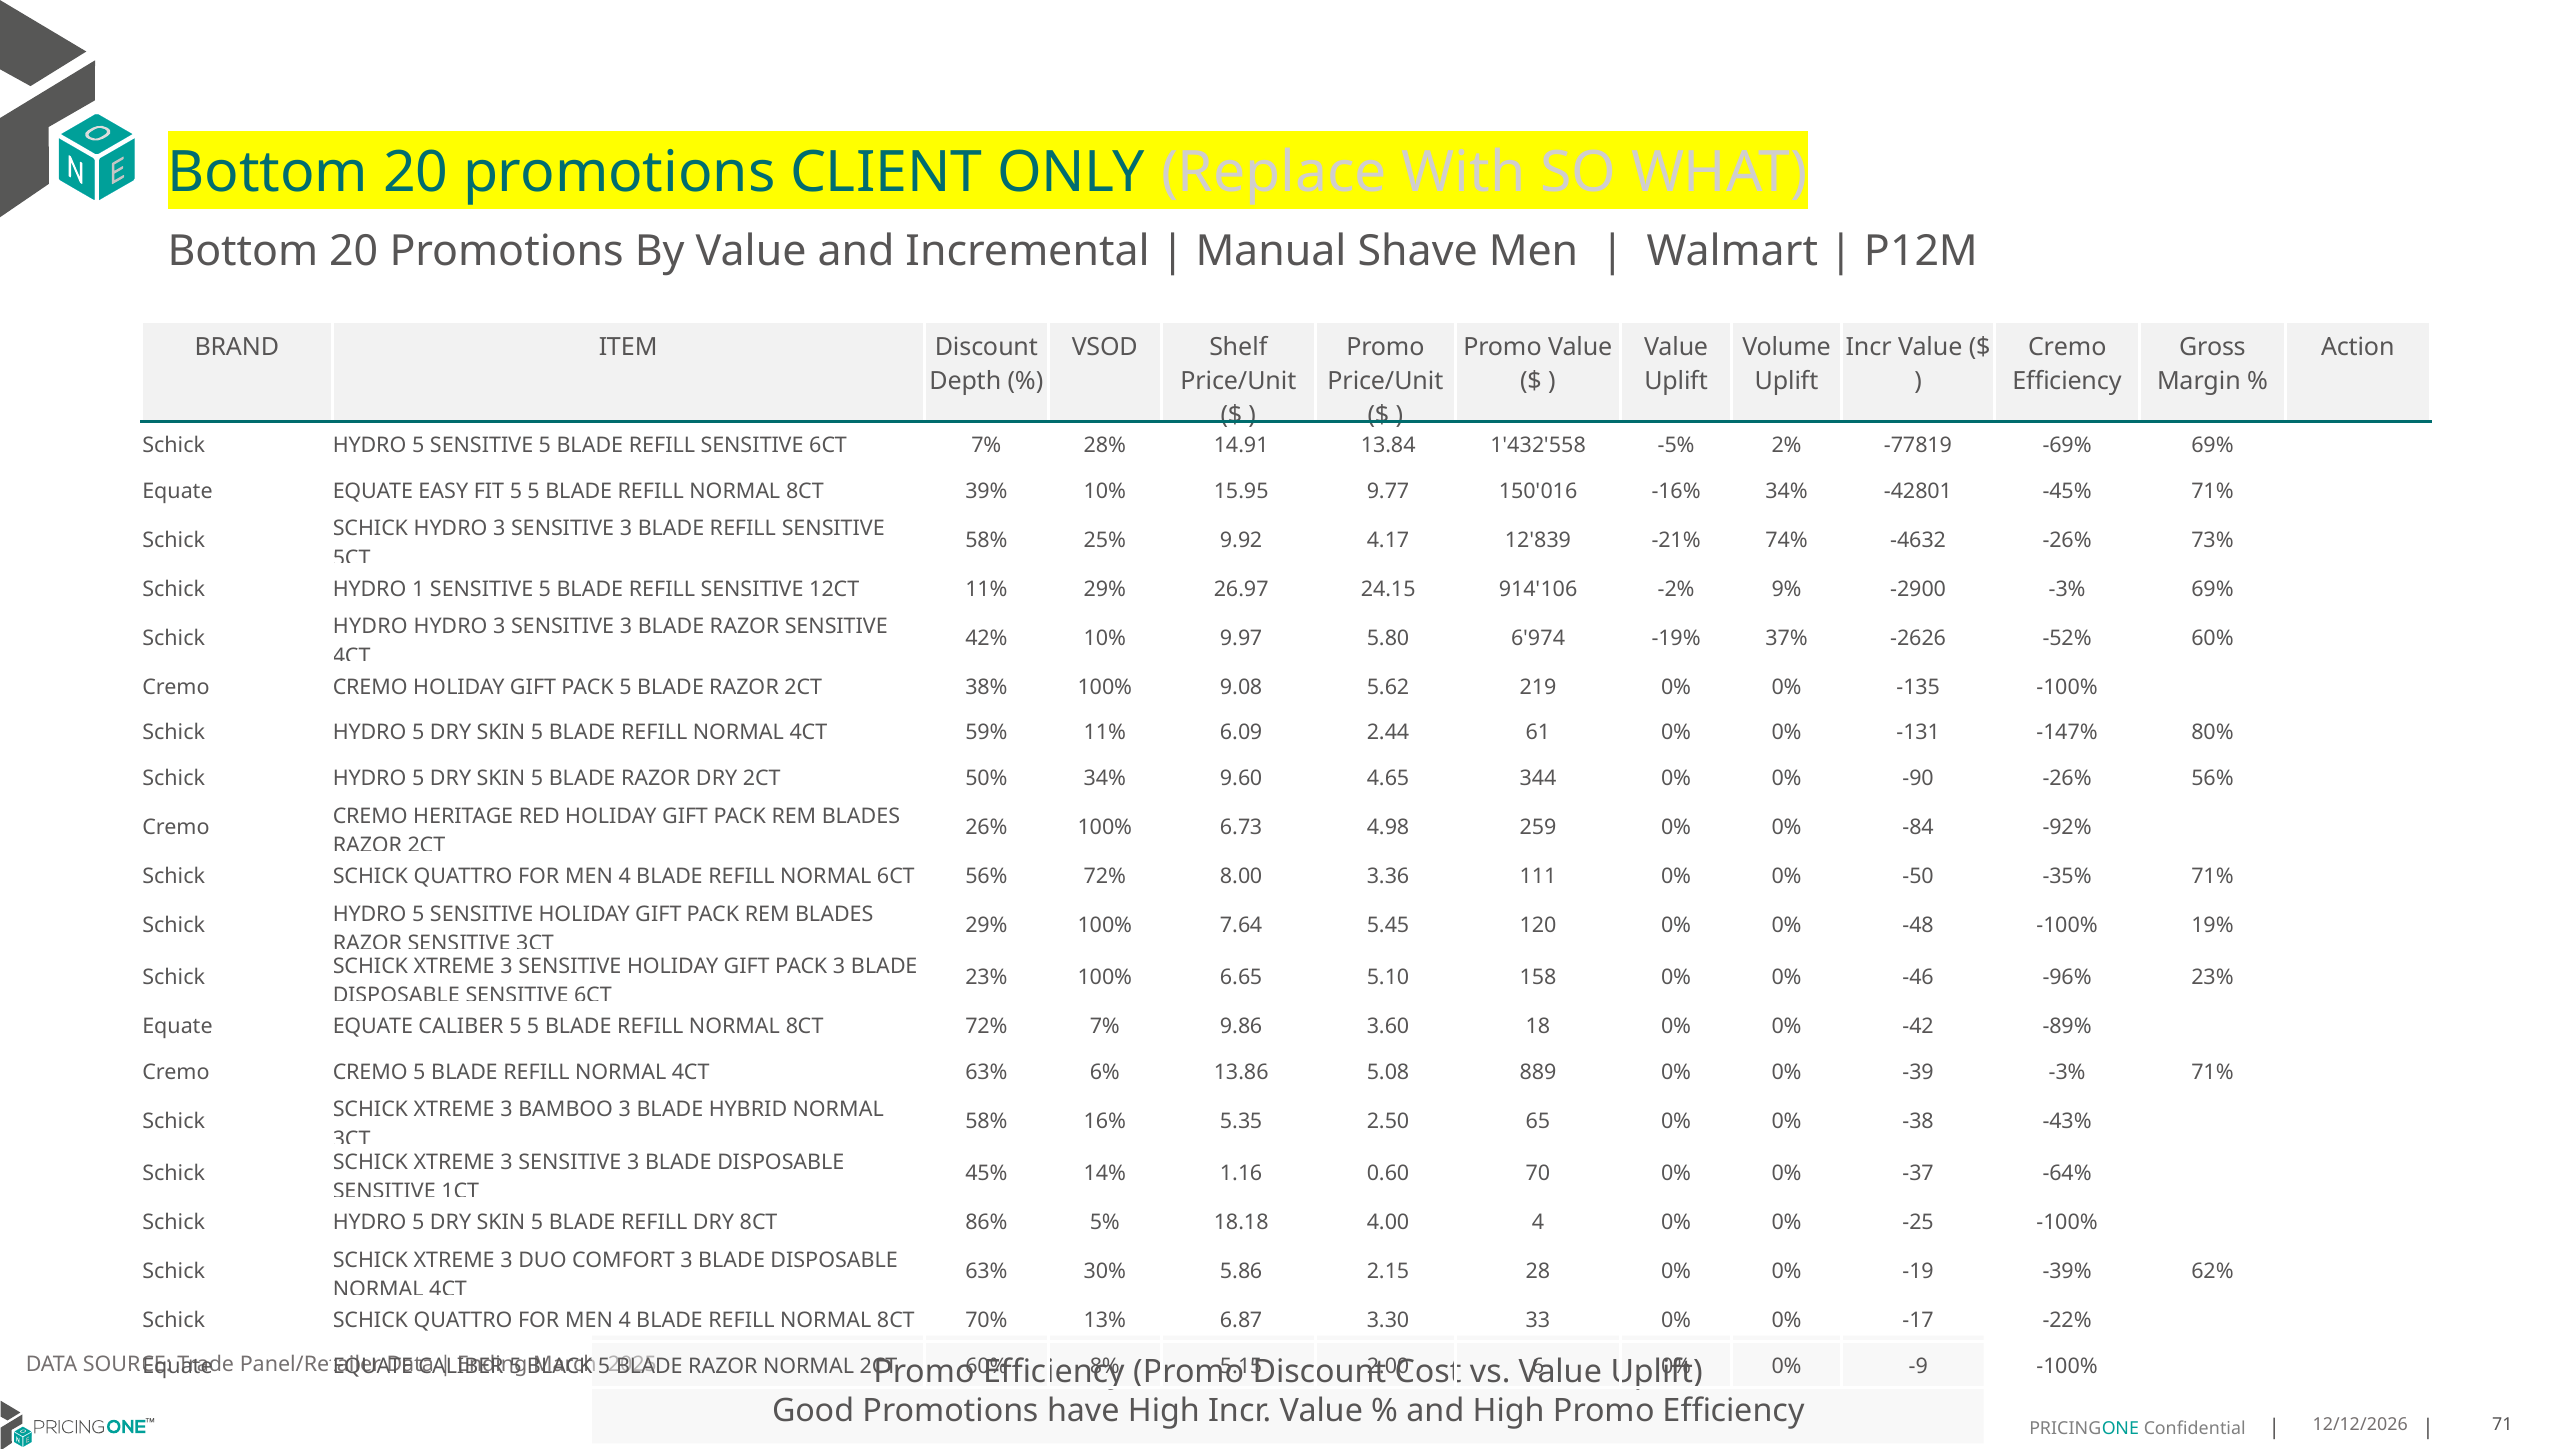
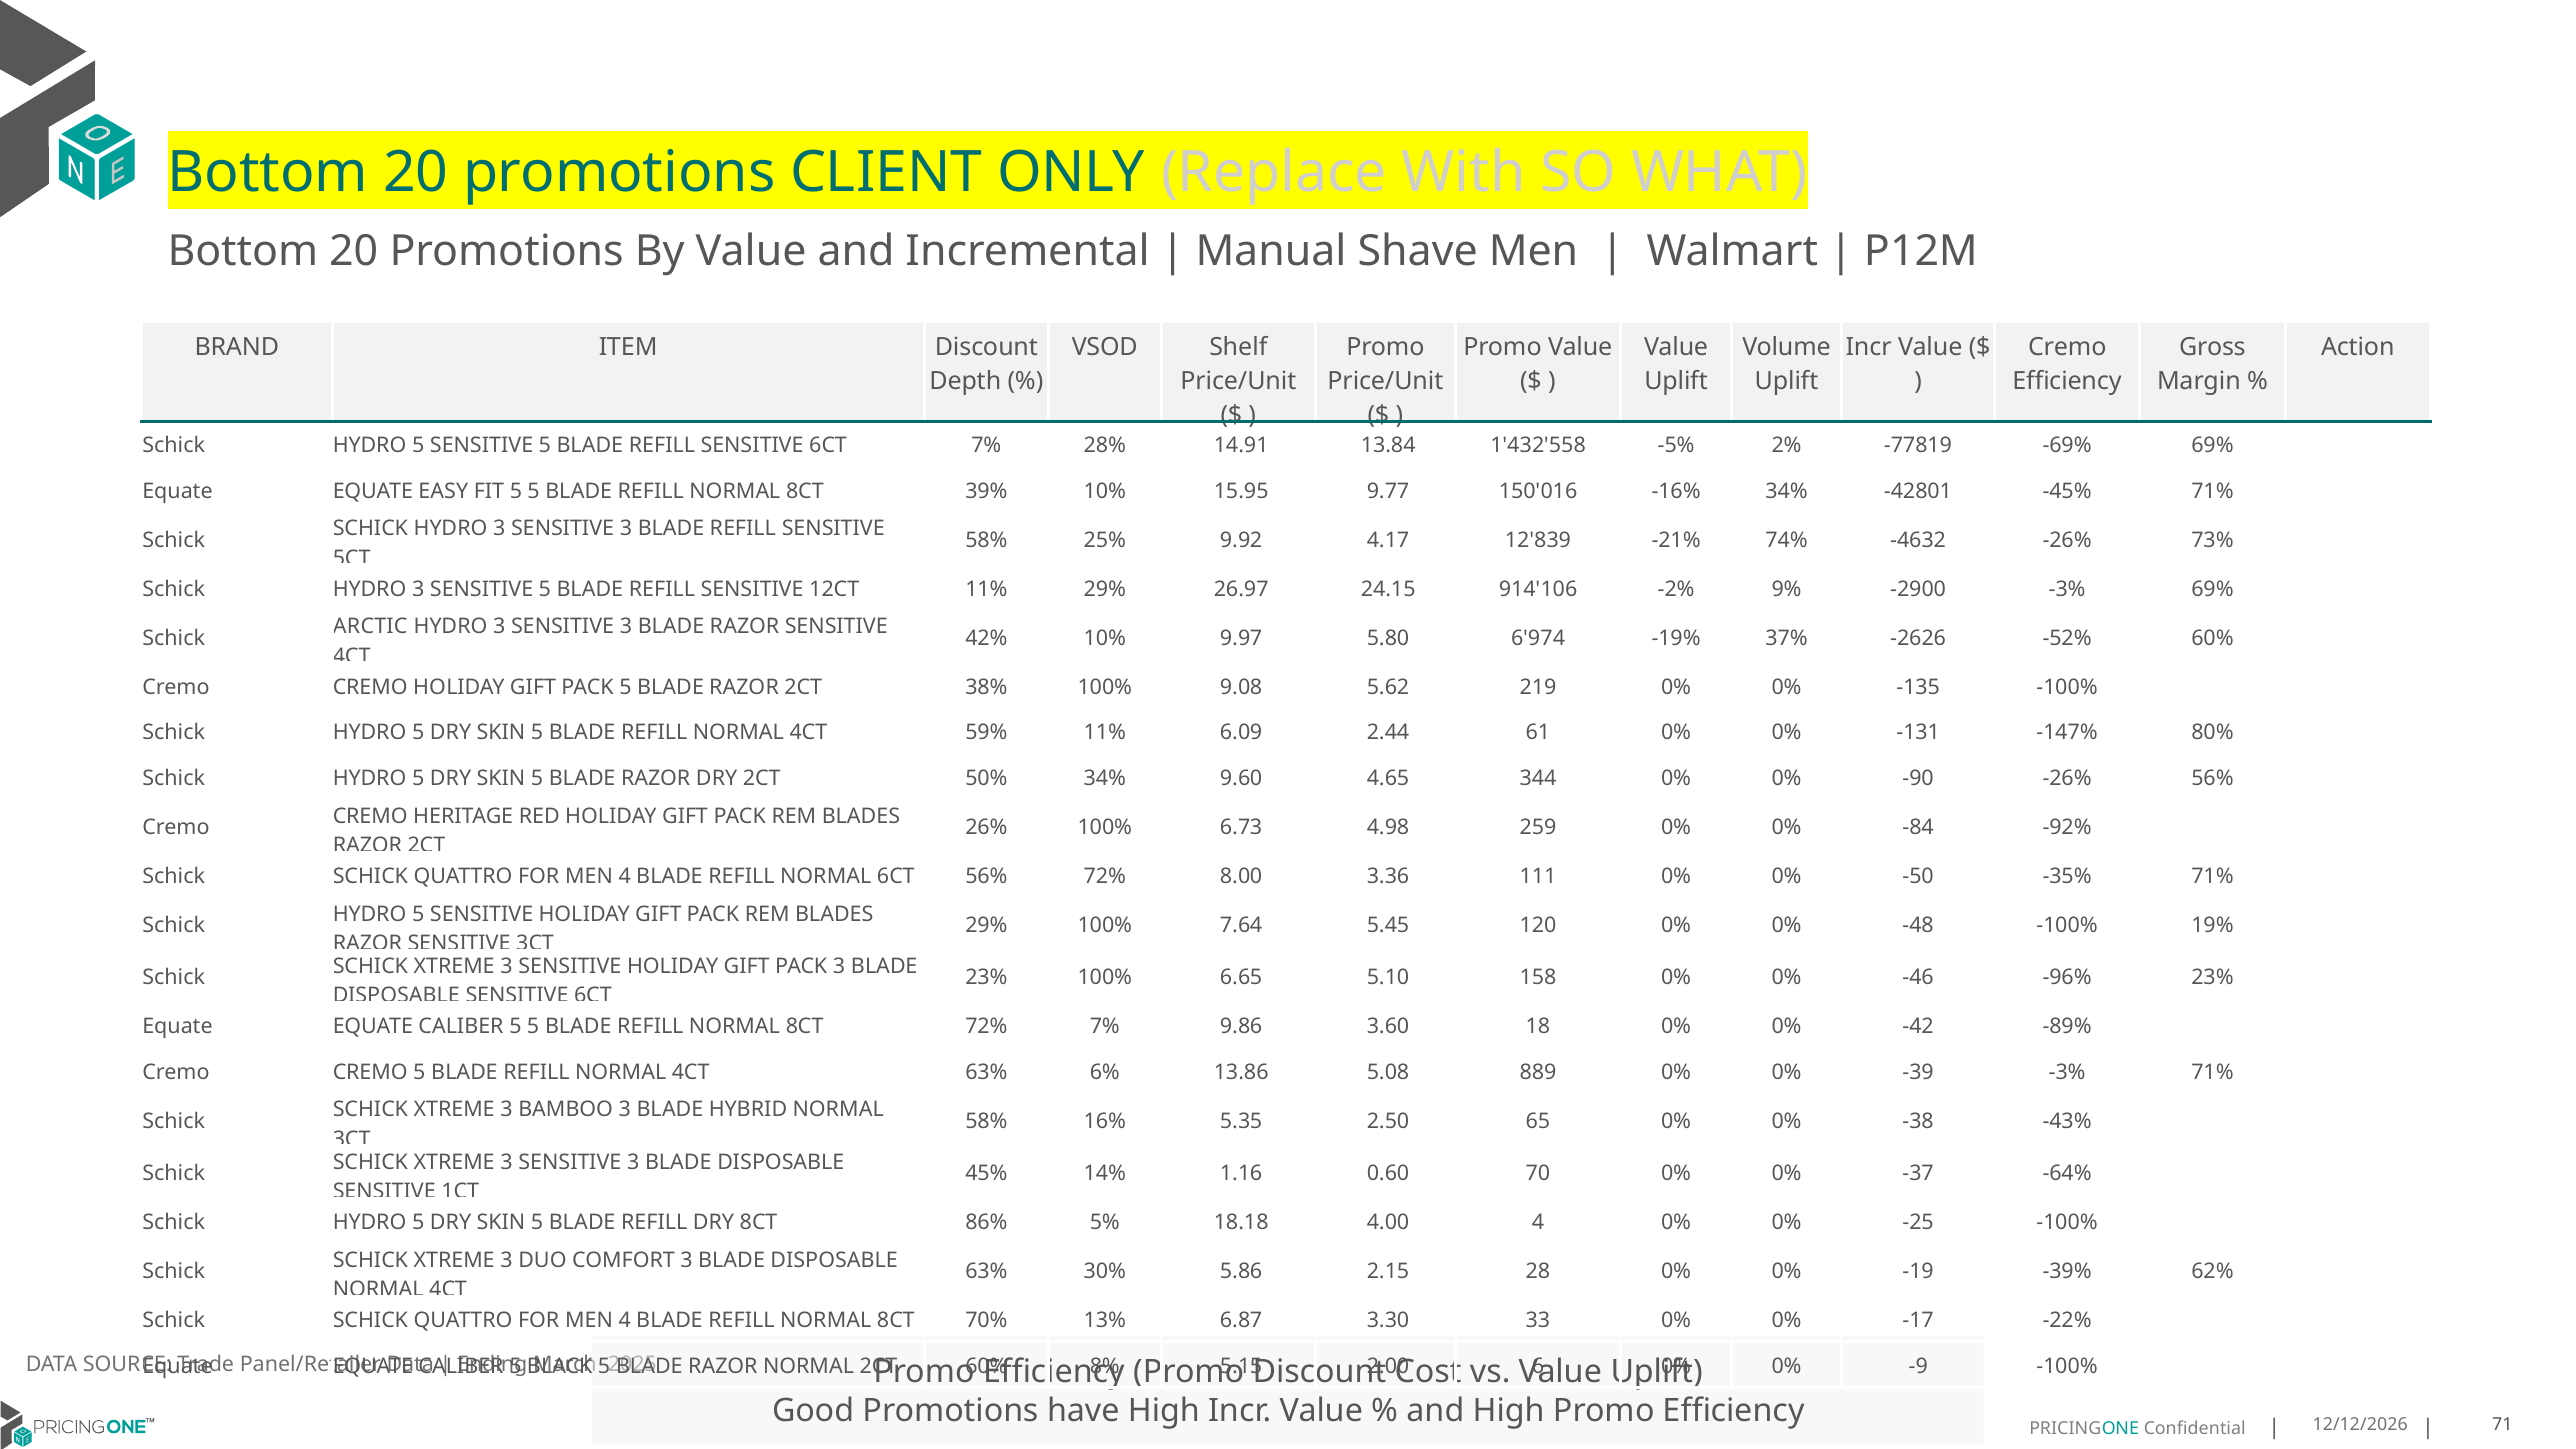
1 at (418, 589): 1 -> 3
HYDRO at (370, 627): HYDRO -> ARCTIC
